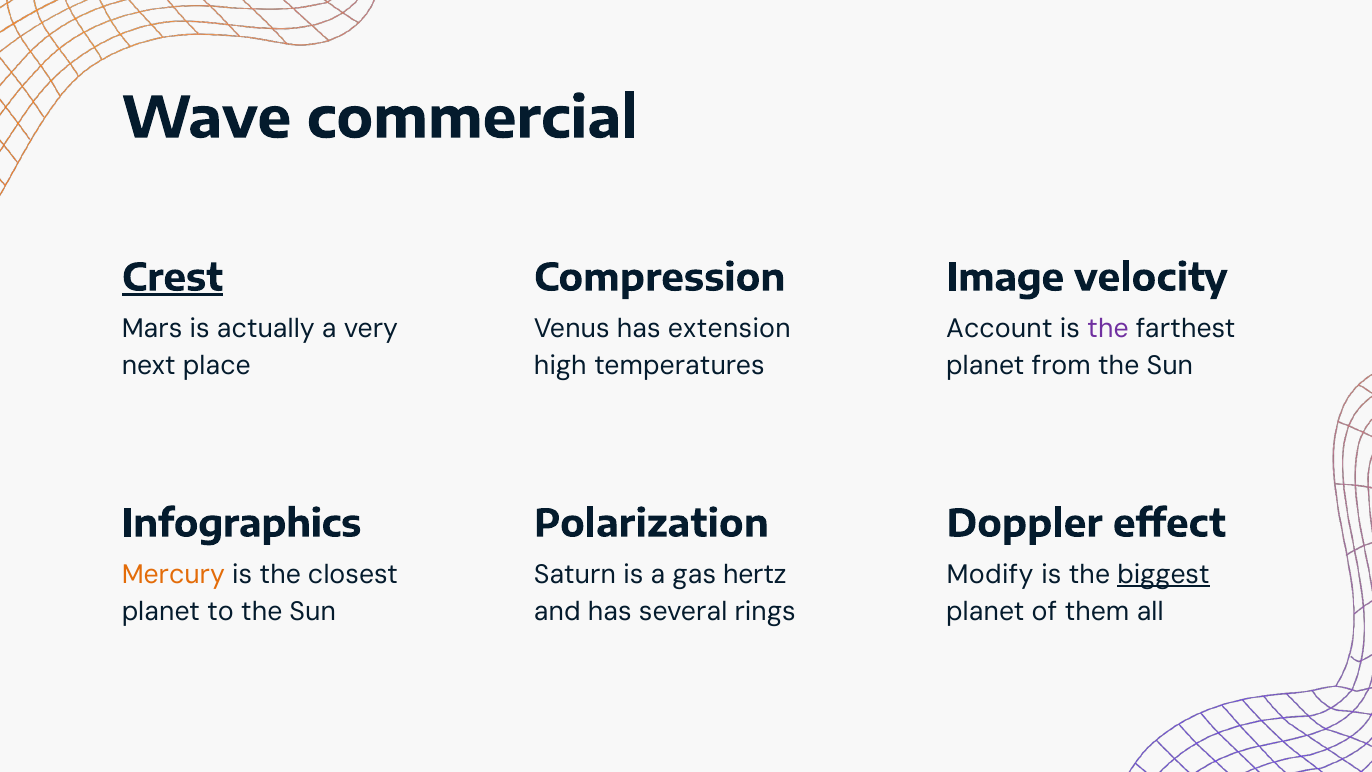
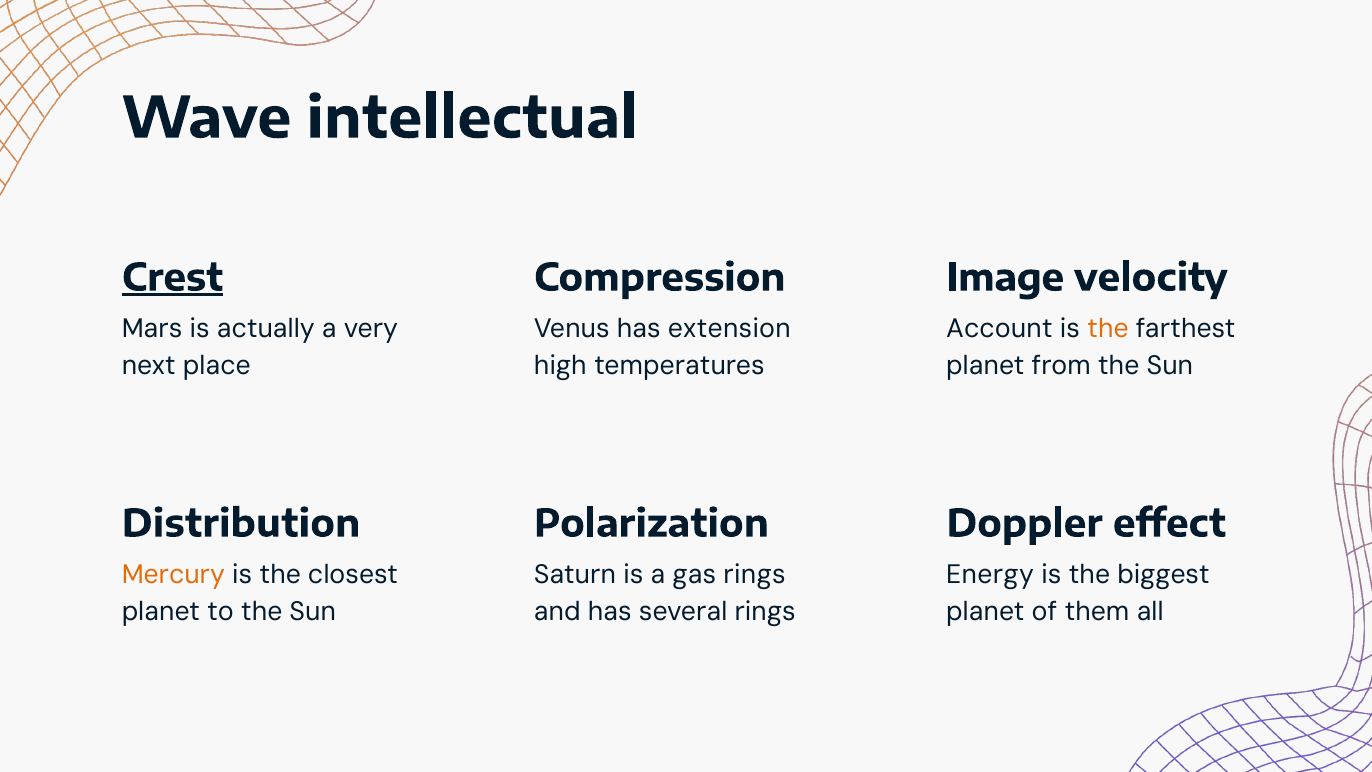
commercial: commercial -> intellectual
the at (1108, 329) colour: purple -> orange
Infographics: Infographics -> Distribution
gas hertz: hertz -> rings
Modify: Modify -> Energy
biggest underline: present -> none
